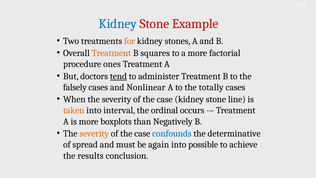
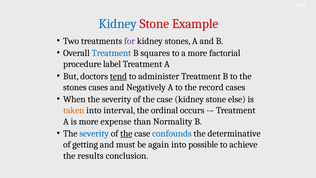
for colour: orange -> purple
Treatment at (111, 53) colour: orange -> blue
ones: ones -> label
falsely at (75, 87): falsely -> stones
Nonlinear: Nonlinear -> Negatively
totally: totally -> record
line: line -> else
boxplots: boxplots -> expense
Negatively: Negatively -> Normality
severity at (94, 133) colour: orange -> blue
the at (126, 133) underline: none -> present
spread: spread -> getting
